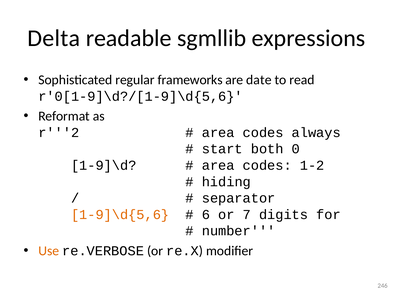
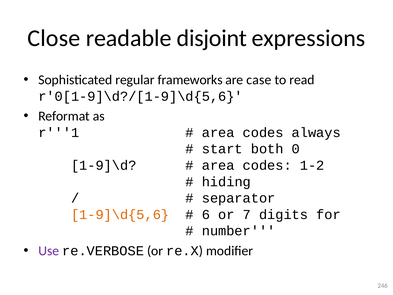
Delta: Delta -> Close
sgmllib: sgmllib -> disjoint
date: date -> case
r'''2: r'''2 -> r'''1
Use colour: orange -> purple
